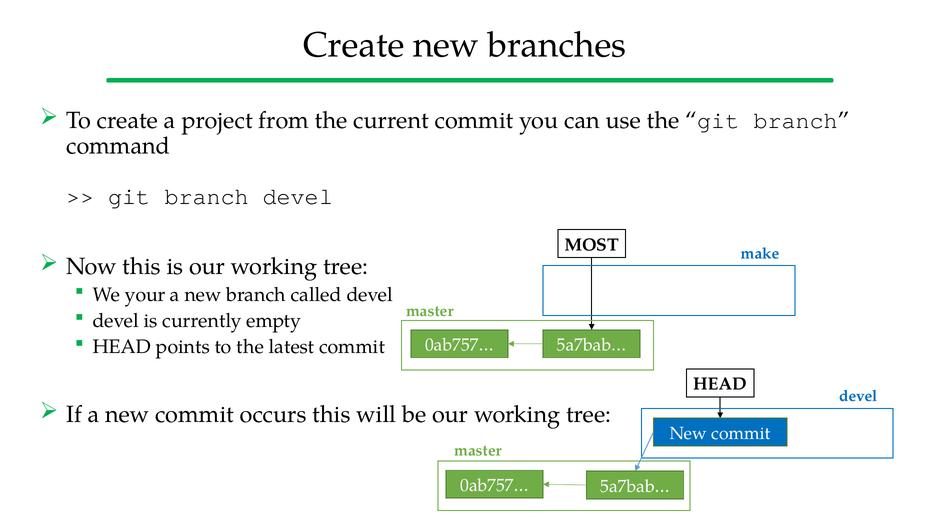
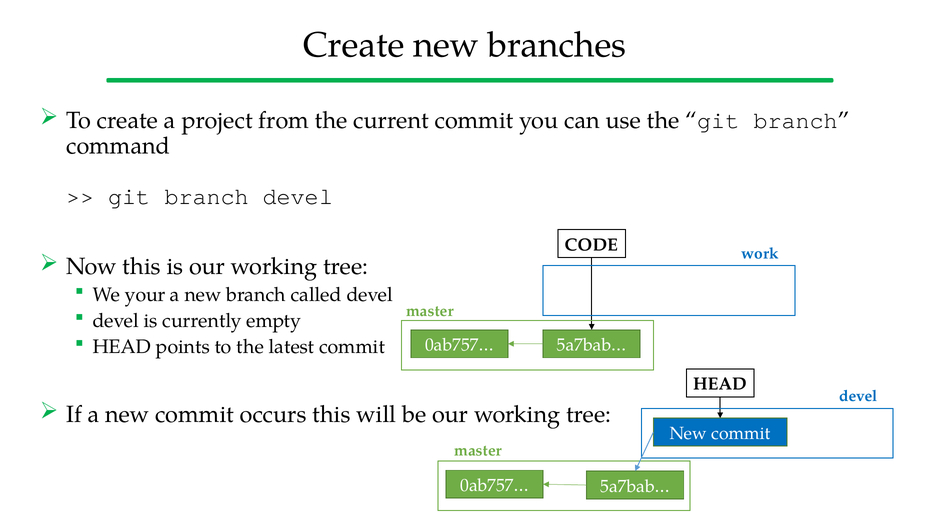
MOST: MOST -> CODE
make: make -> work
